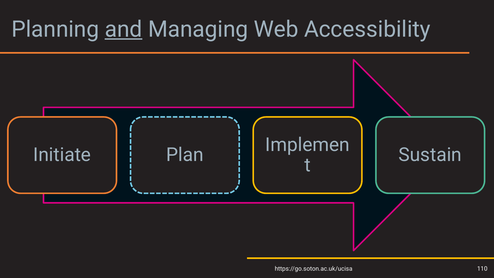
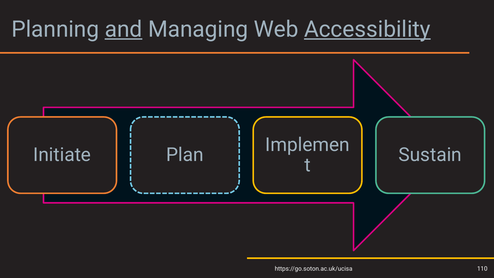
Accessibility underline: none -> present
